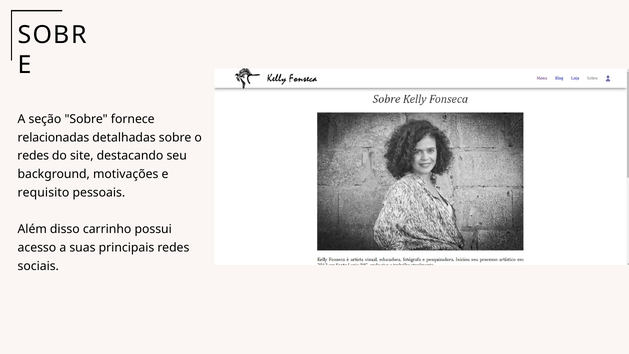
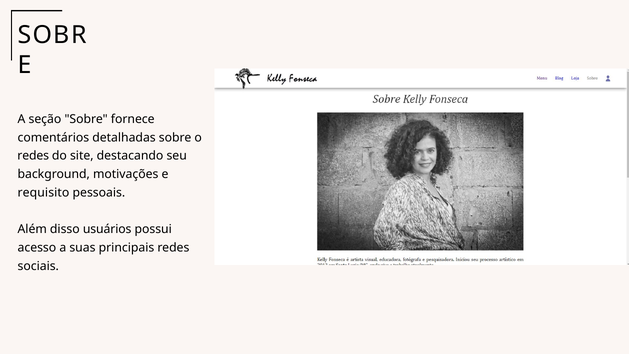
relacionadas: relacionadas -> comentários
carrinho: carrinho -> usuários
